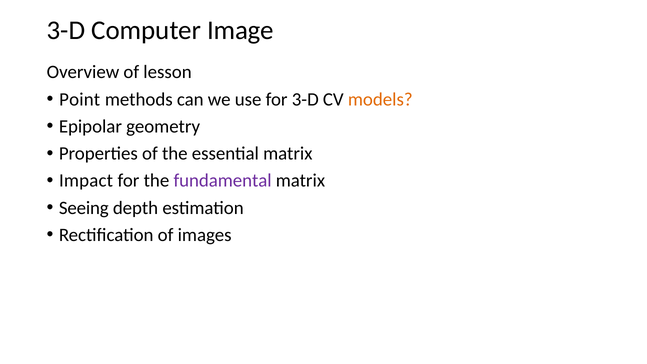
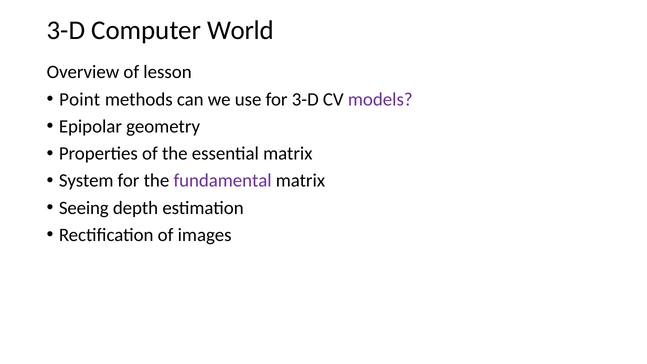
Image: Image -> World
models colour: orange -> purple
Impact: Impact -> System
